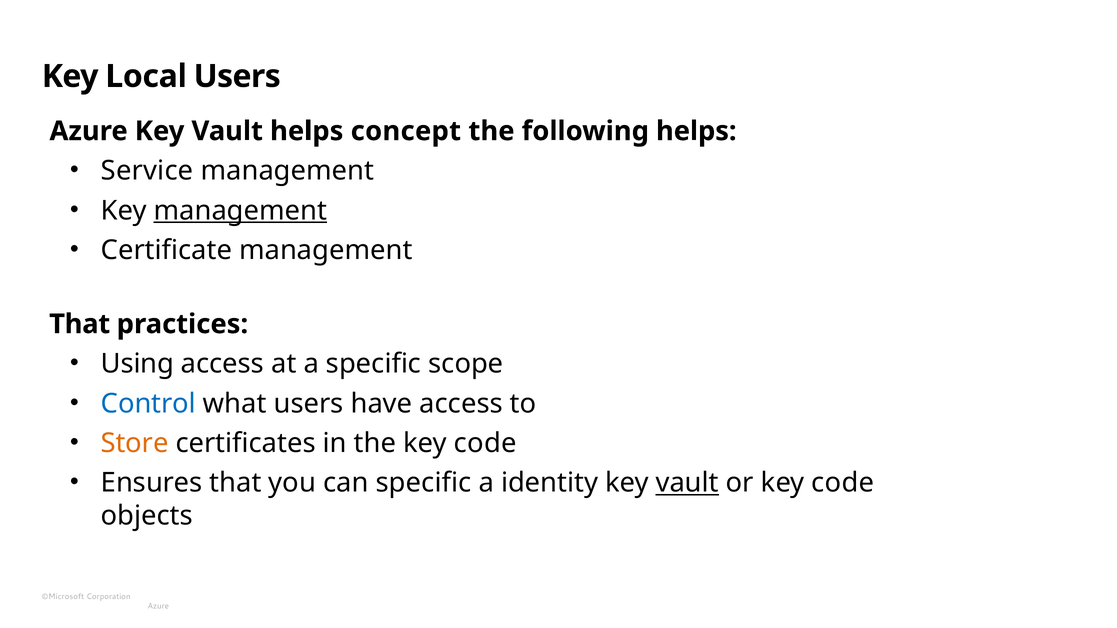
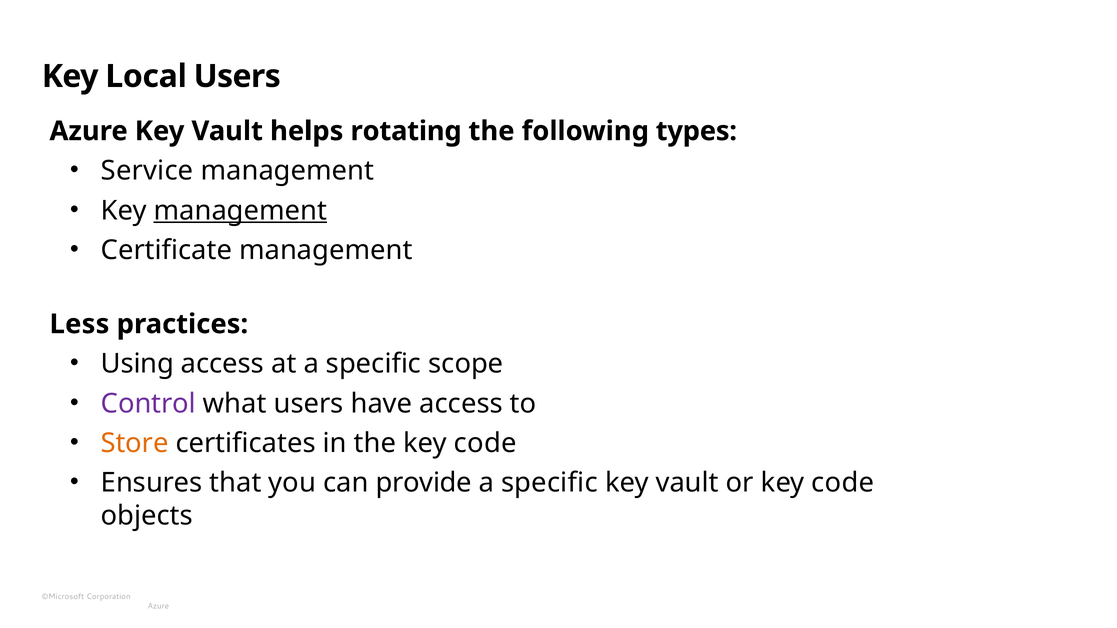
concept: concept -> rotating
following helps: helps -> types
That at (80, 324): That -> Less
Control colour: blue -> purple
can specific: specific -> provide
identity at (550, 483): identity -> specific
vault at (687, 483) underline: present -> none
